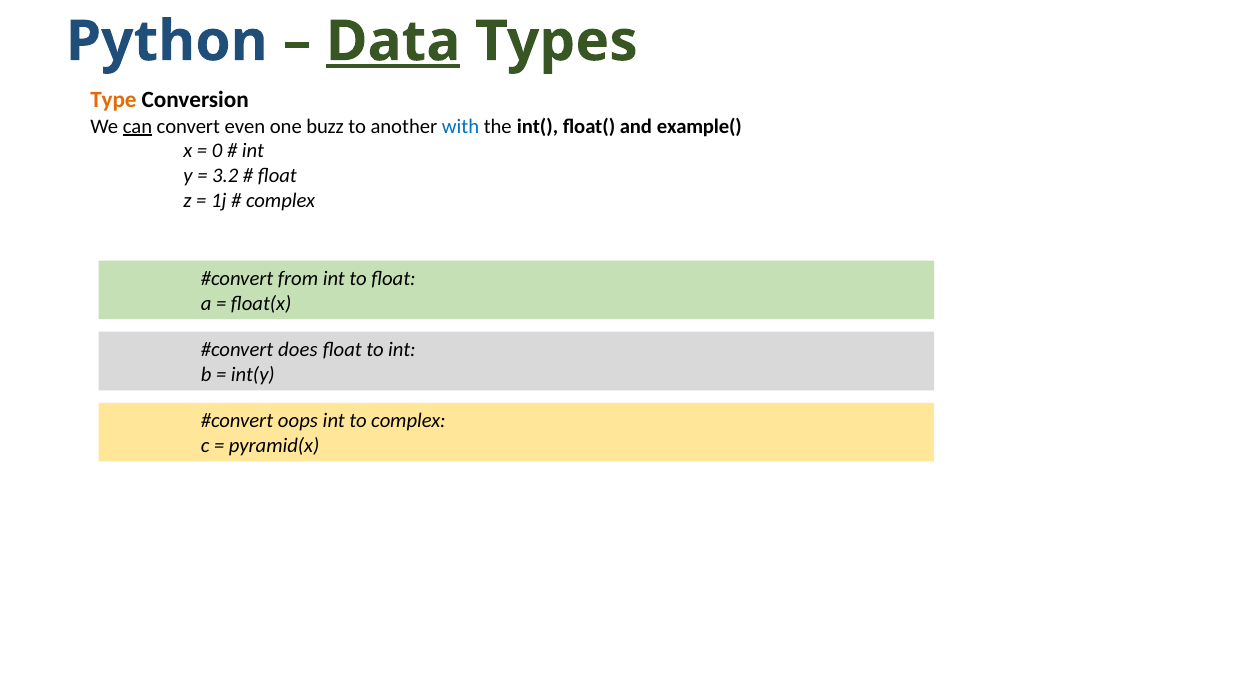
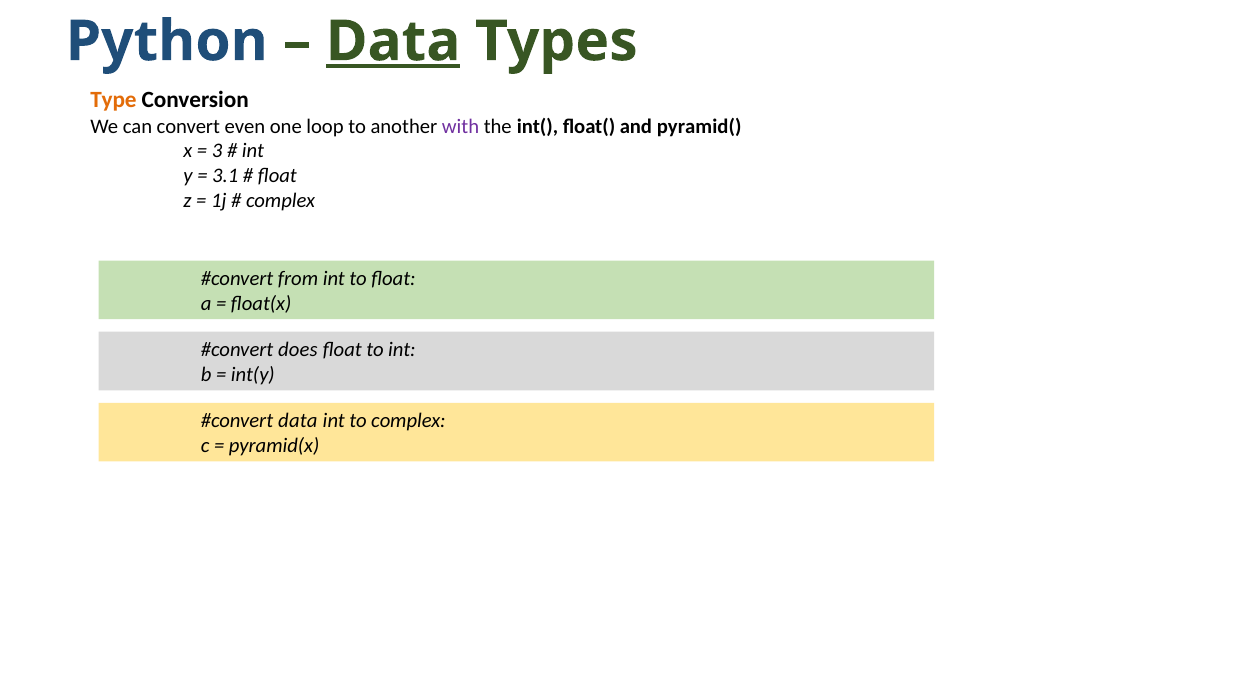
can underline: present -> none
buzz: buzz -> loop
with colour: blue -> purple
example(: example( -> pyramid(
0: 0 -> 3
3.2: 3.2 -> 3.1
oops at (298, 421): oops -> data
